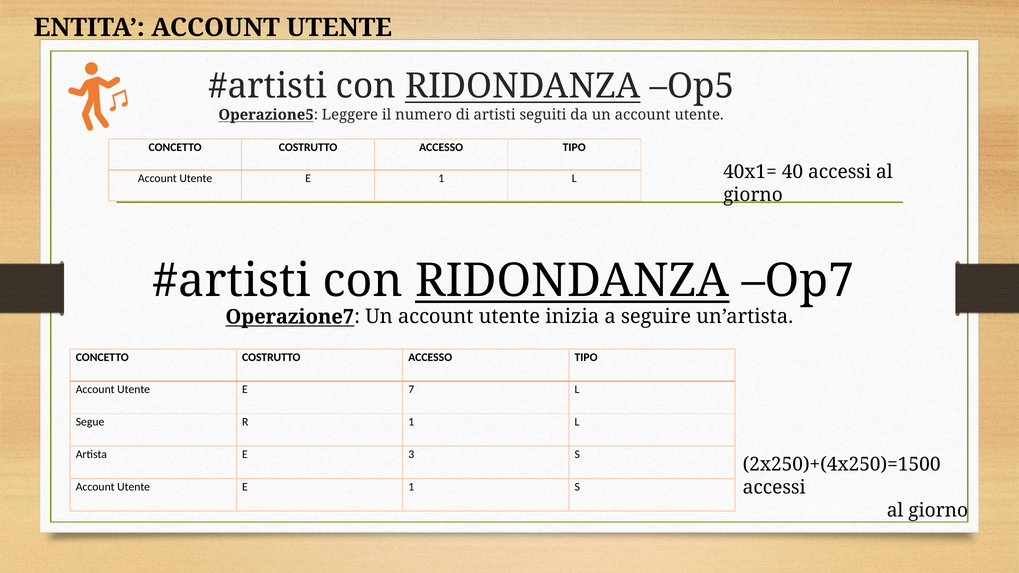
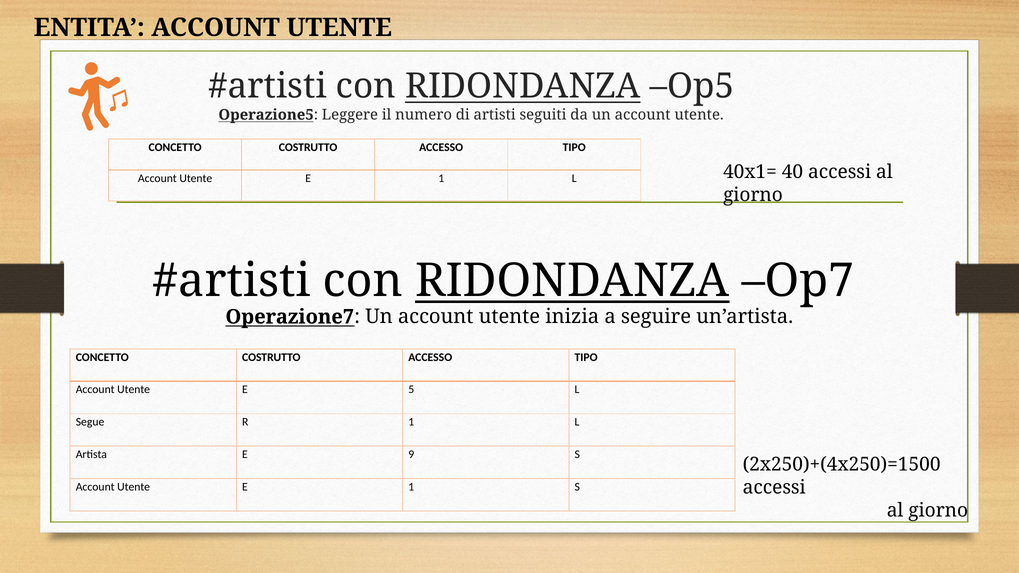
7: 7 -> 5
3: 3 -> 9
